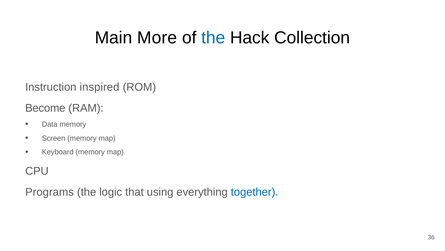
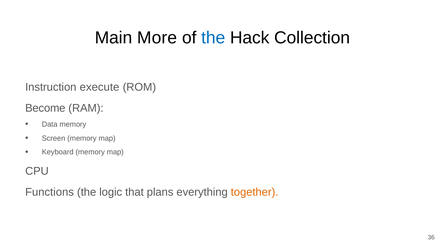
inspired: inspired -> execute
Programs: Programs -> Functions
using: using -> plans
together colour: blue -> orange
